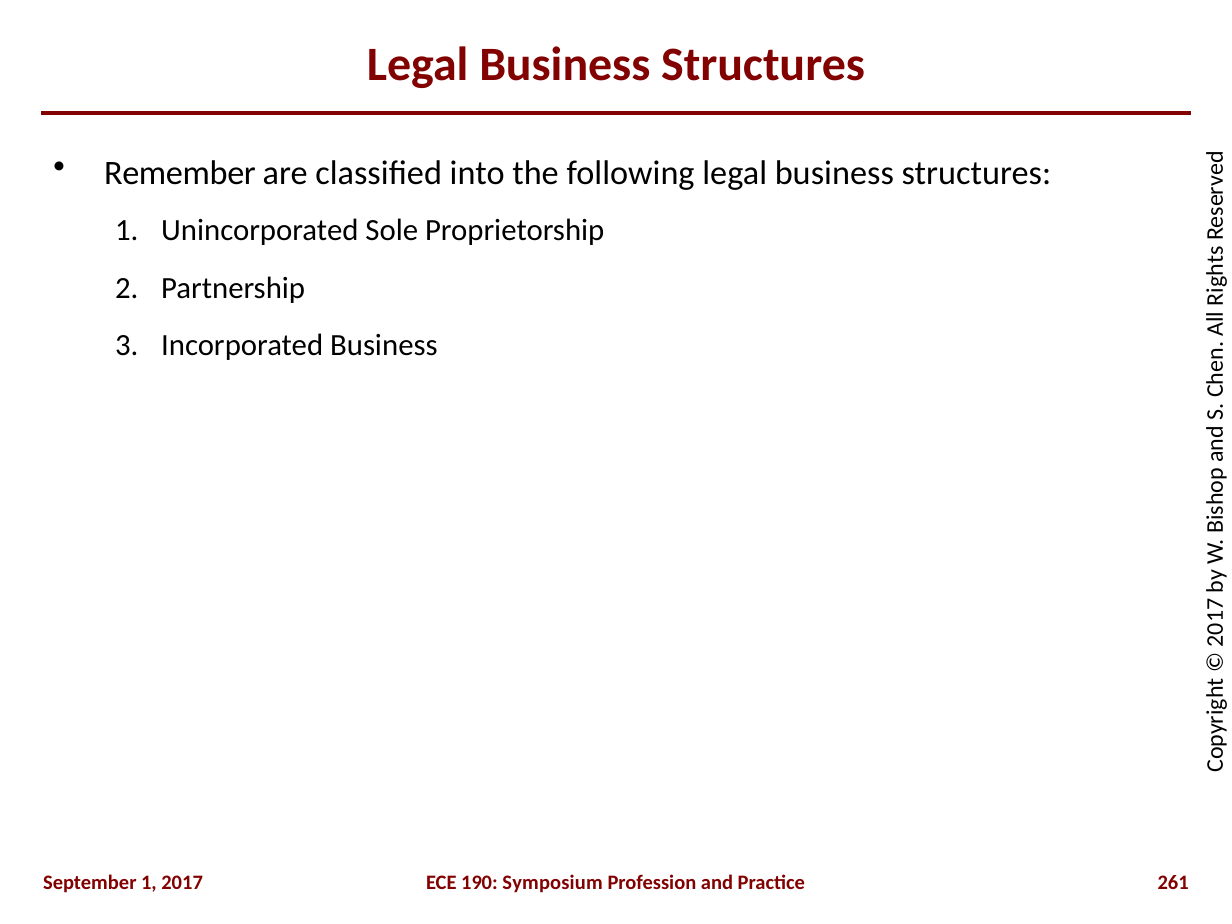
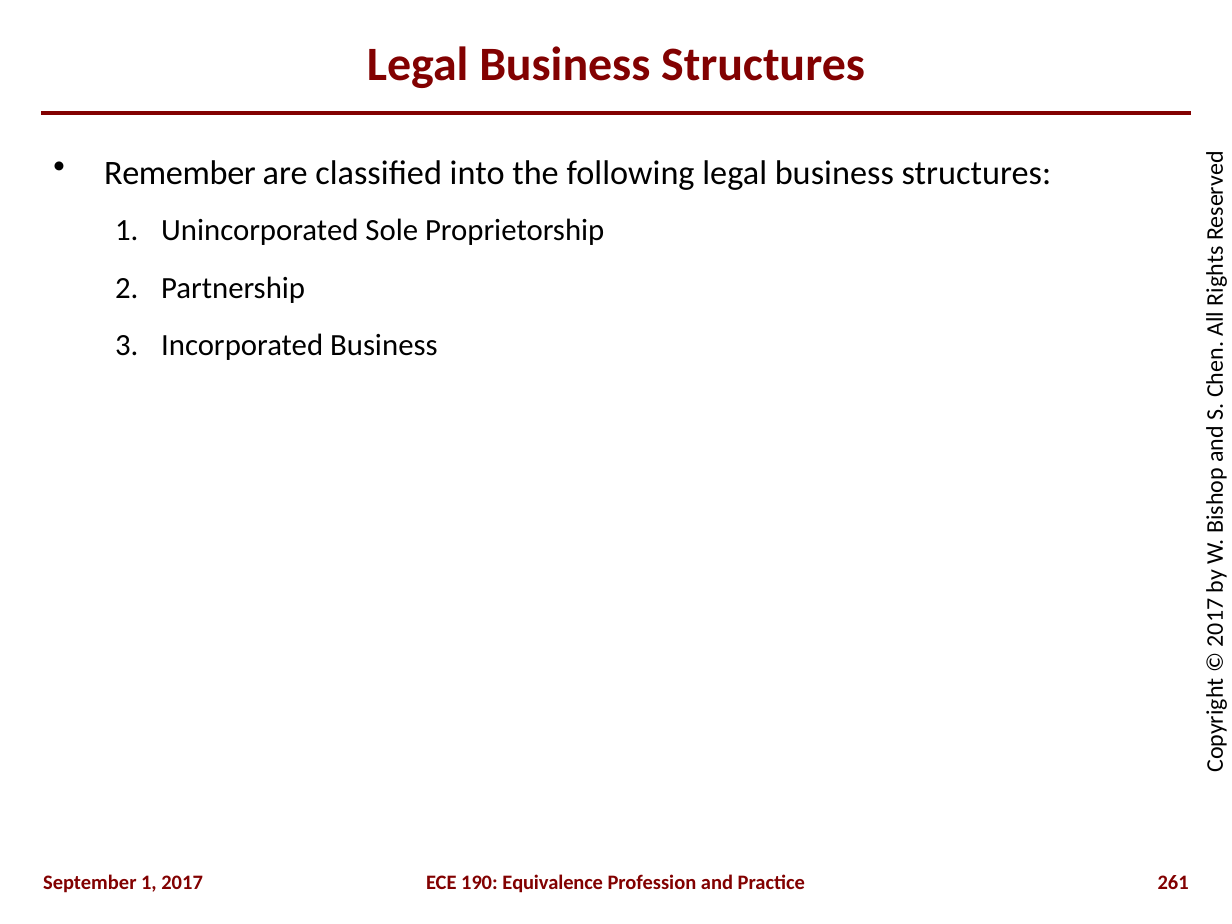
Symposium: Symposium -> Equivalence
